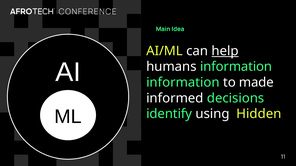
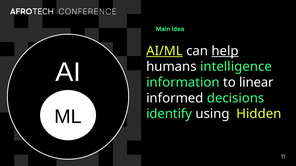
AI/ML underline: none -> present
humans information: information -> intelligence
made: made -> linear
